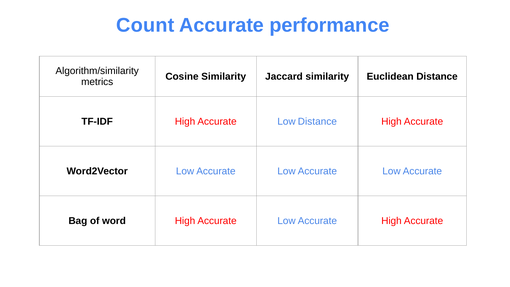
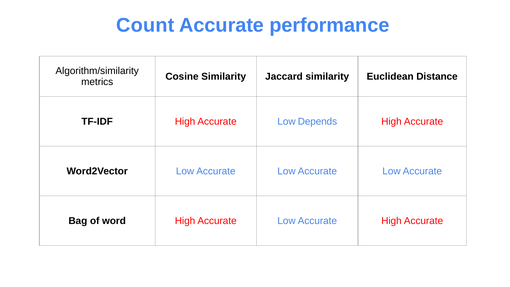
Low Distance: Distance -> Depends
